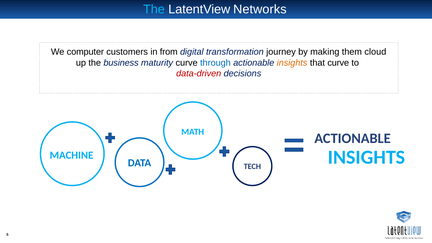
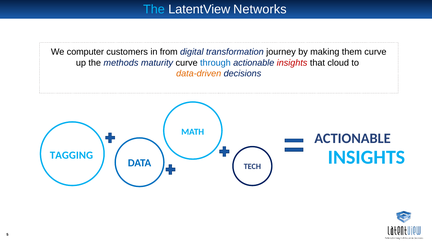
them cloud: cloud -> curve
business: business -> methods
insights at (292, 63) colour: orange -> red
that curve: curve -> cloud
data-driven colour: red -> orange
MACHINE: MACHINE -> TAGGING
